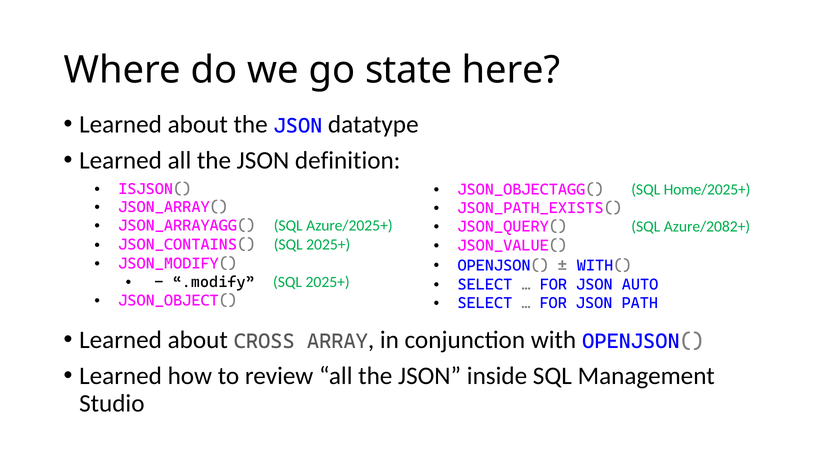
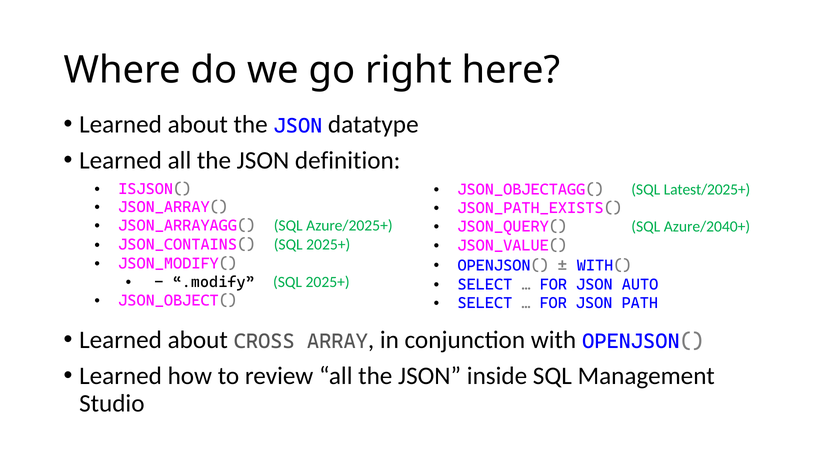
state: state -> right
Home/2025+: Home/2025+ -> Latest/2025+
Azure/2082+: Azure/2082+ -> Azure/2040+
